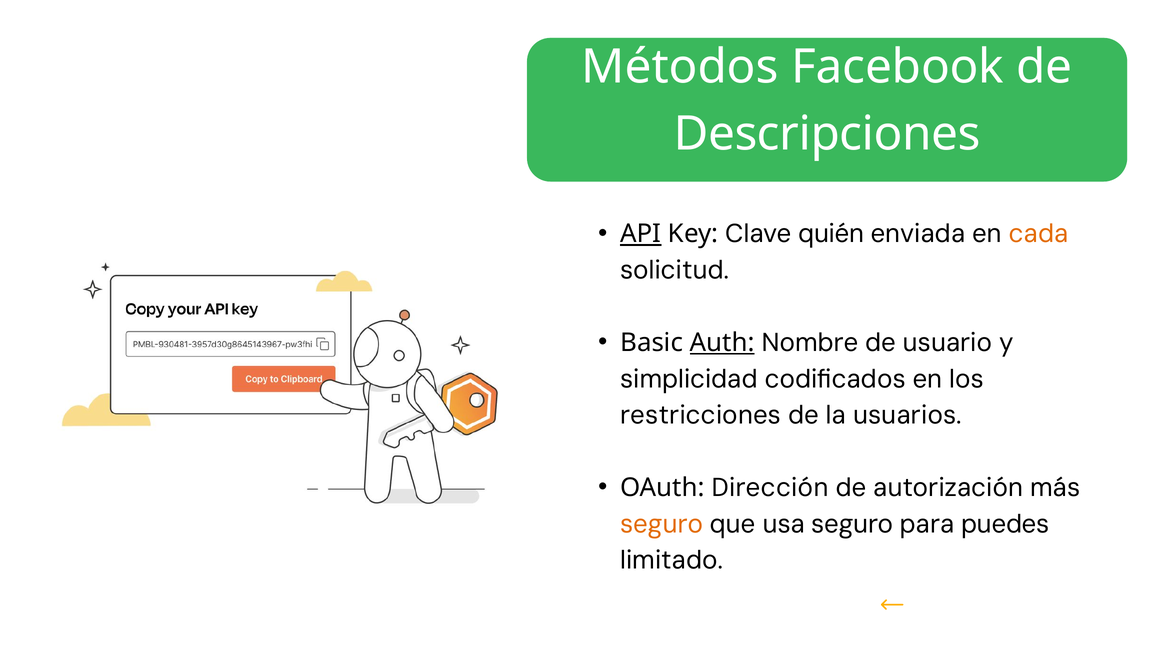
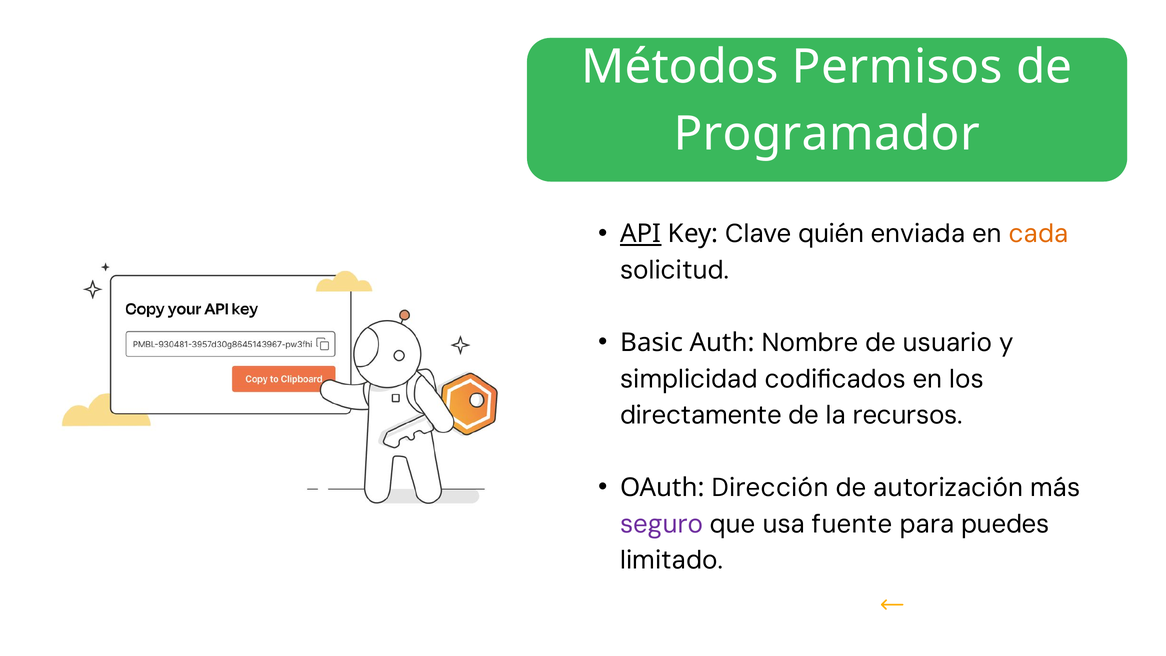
Facebook: Facebook -> Permisos
Descripciones: Descripciones -> Programador
Auth underline: present -> none
restricciones: restricciones -> directamente
usuarios: usuarios -> recursos
seguro at (662, 524) colour: orange -> purple
usa seguro: seguro -> fuente
